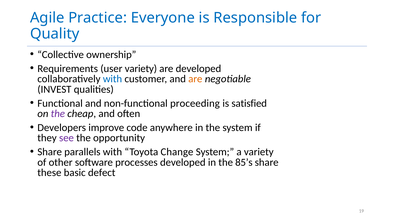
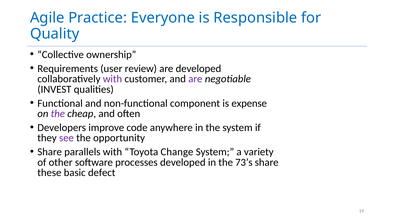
user variety: variety -> review
with at (112, 79) colour: blue -> purple
are at (195, 79) colour: orange -> purple
proceeding: proceeding -> component
satisfied: satisfied -> expense
85’s: 85’s -> 73’s
